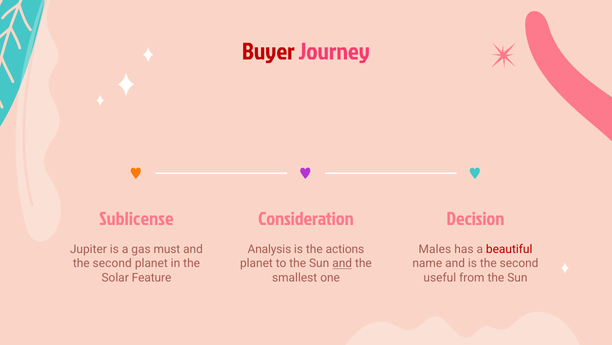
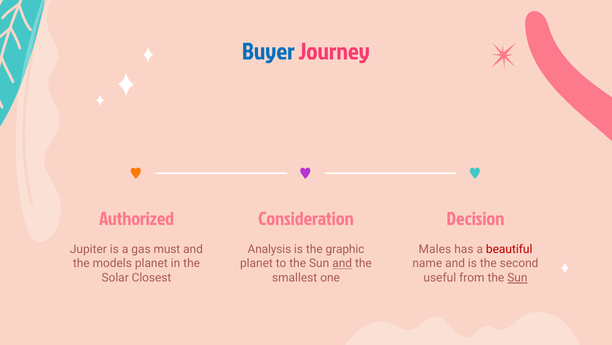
Buyer colour: red -> blue
Sublicense: Sublicense -> Authorized
actions: actions -> graphic
second at (112, 263): second -> models
Feature: Feature -> Closest
Sun at (517, 277) underline: none -> present
